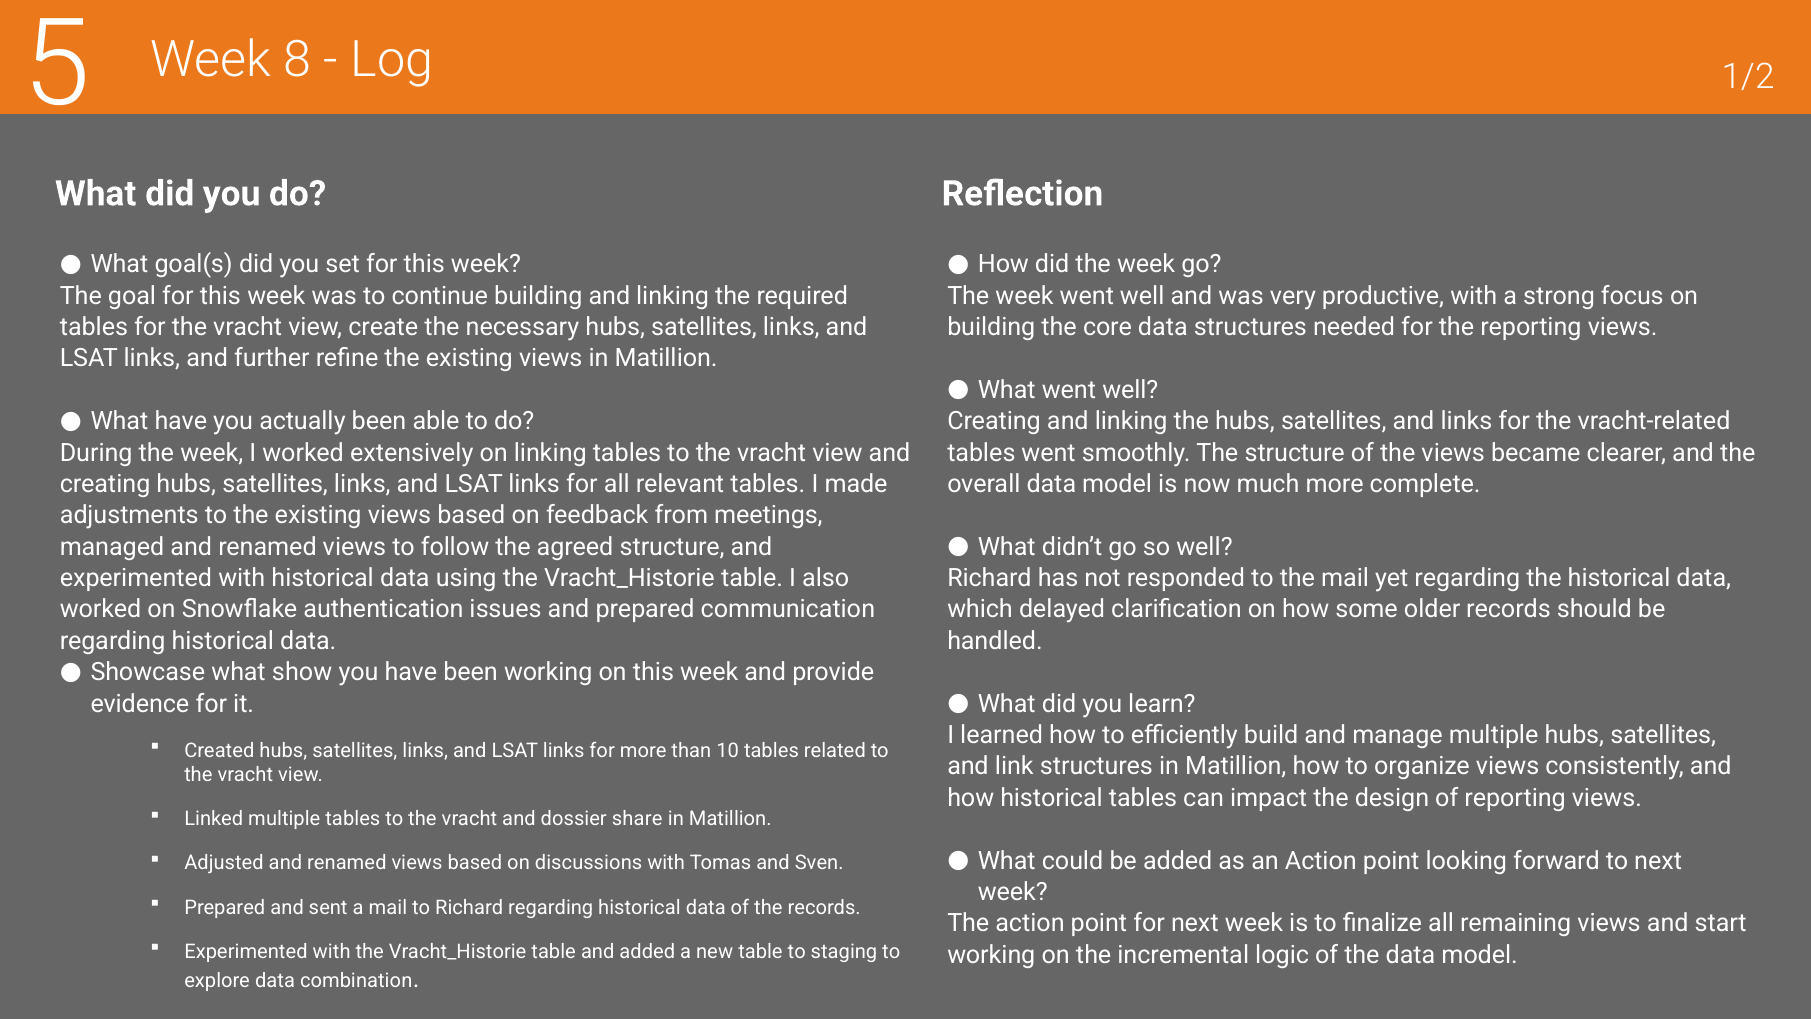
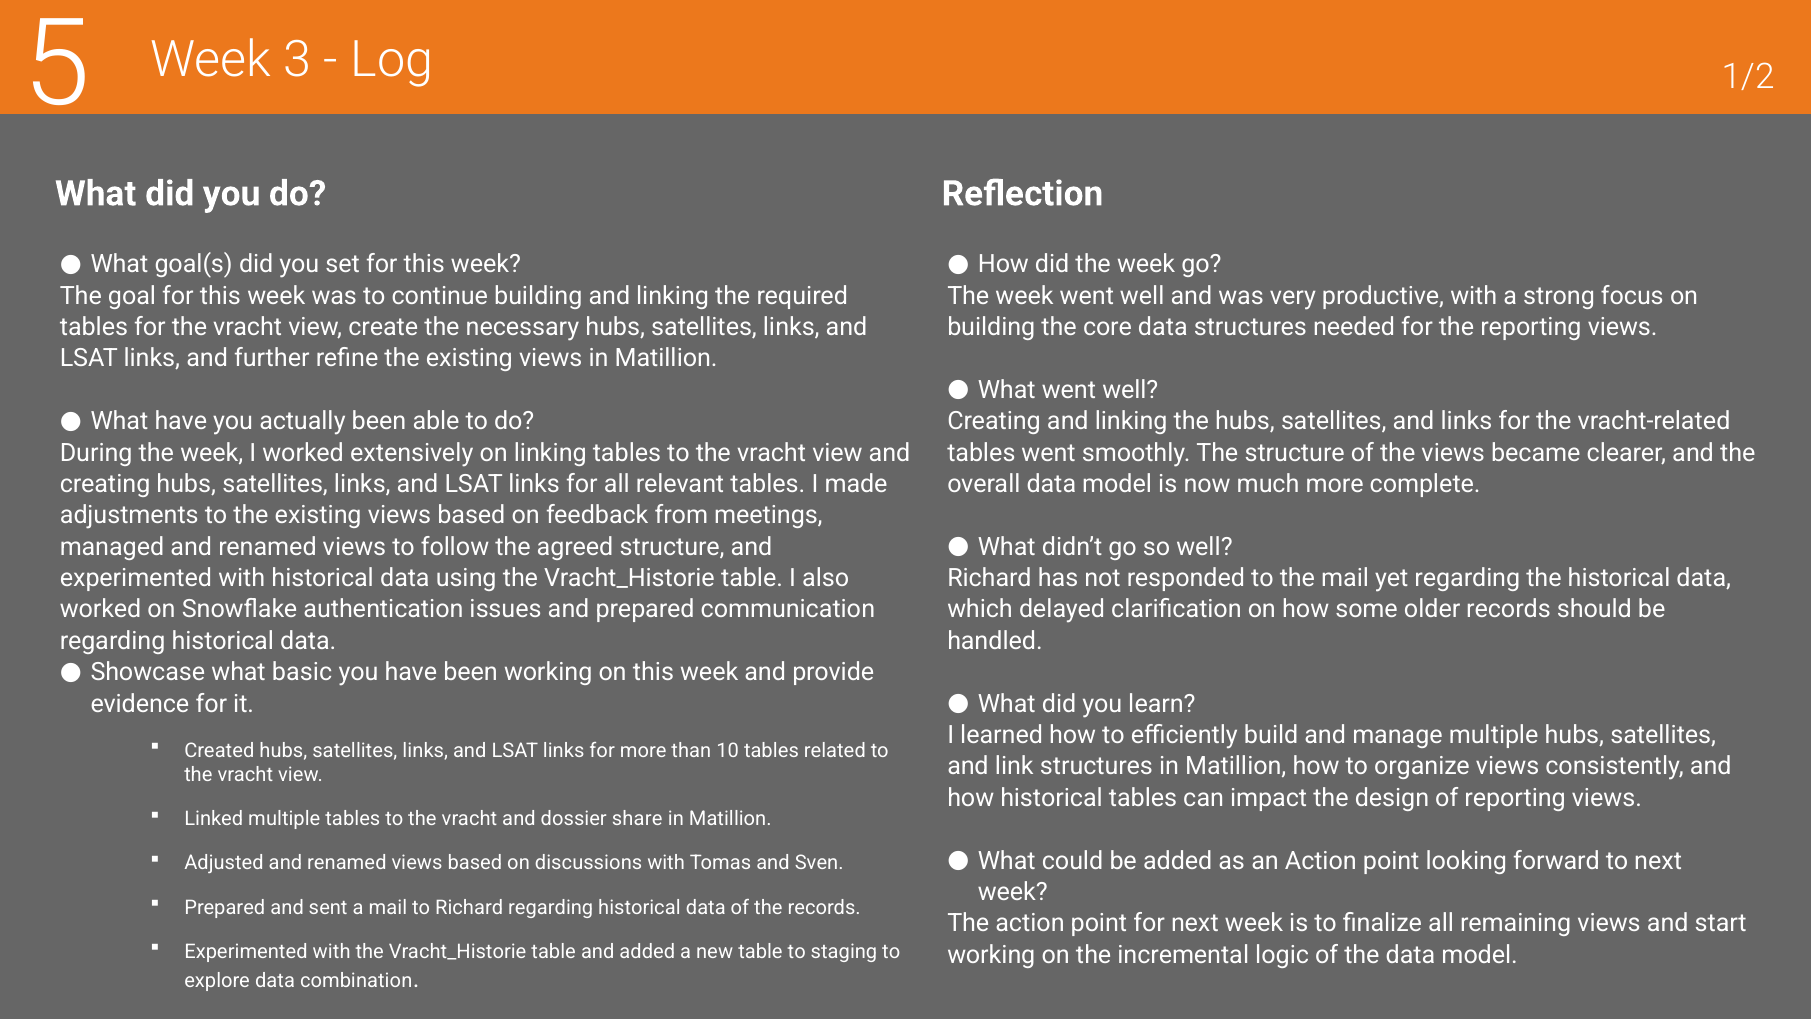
8: 8 -> 3
show: show -> basic
